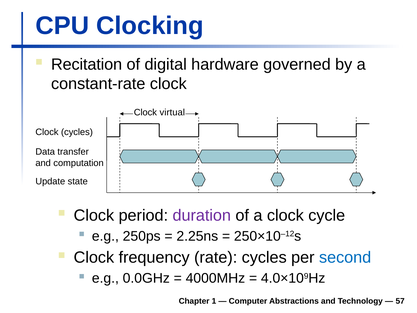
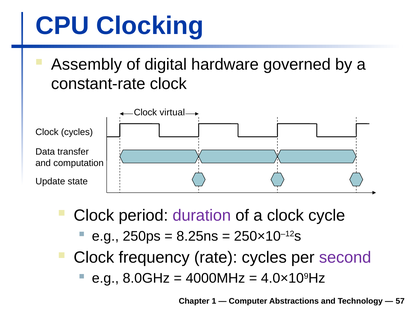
Recitation: Recitation -> Assembly
2.25ns: 2.25ns -> 8.25ns
second colour: blue -> purple
0.0GHz: 0.0GHz -> 8.0GHz
